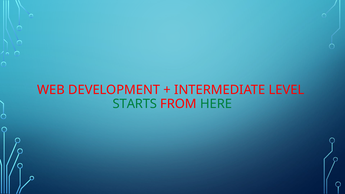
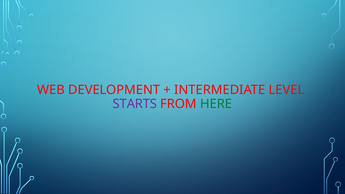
STARTS colour: green -> purple
